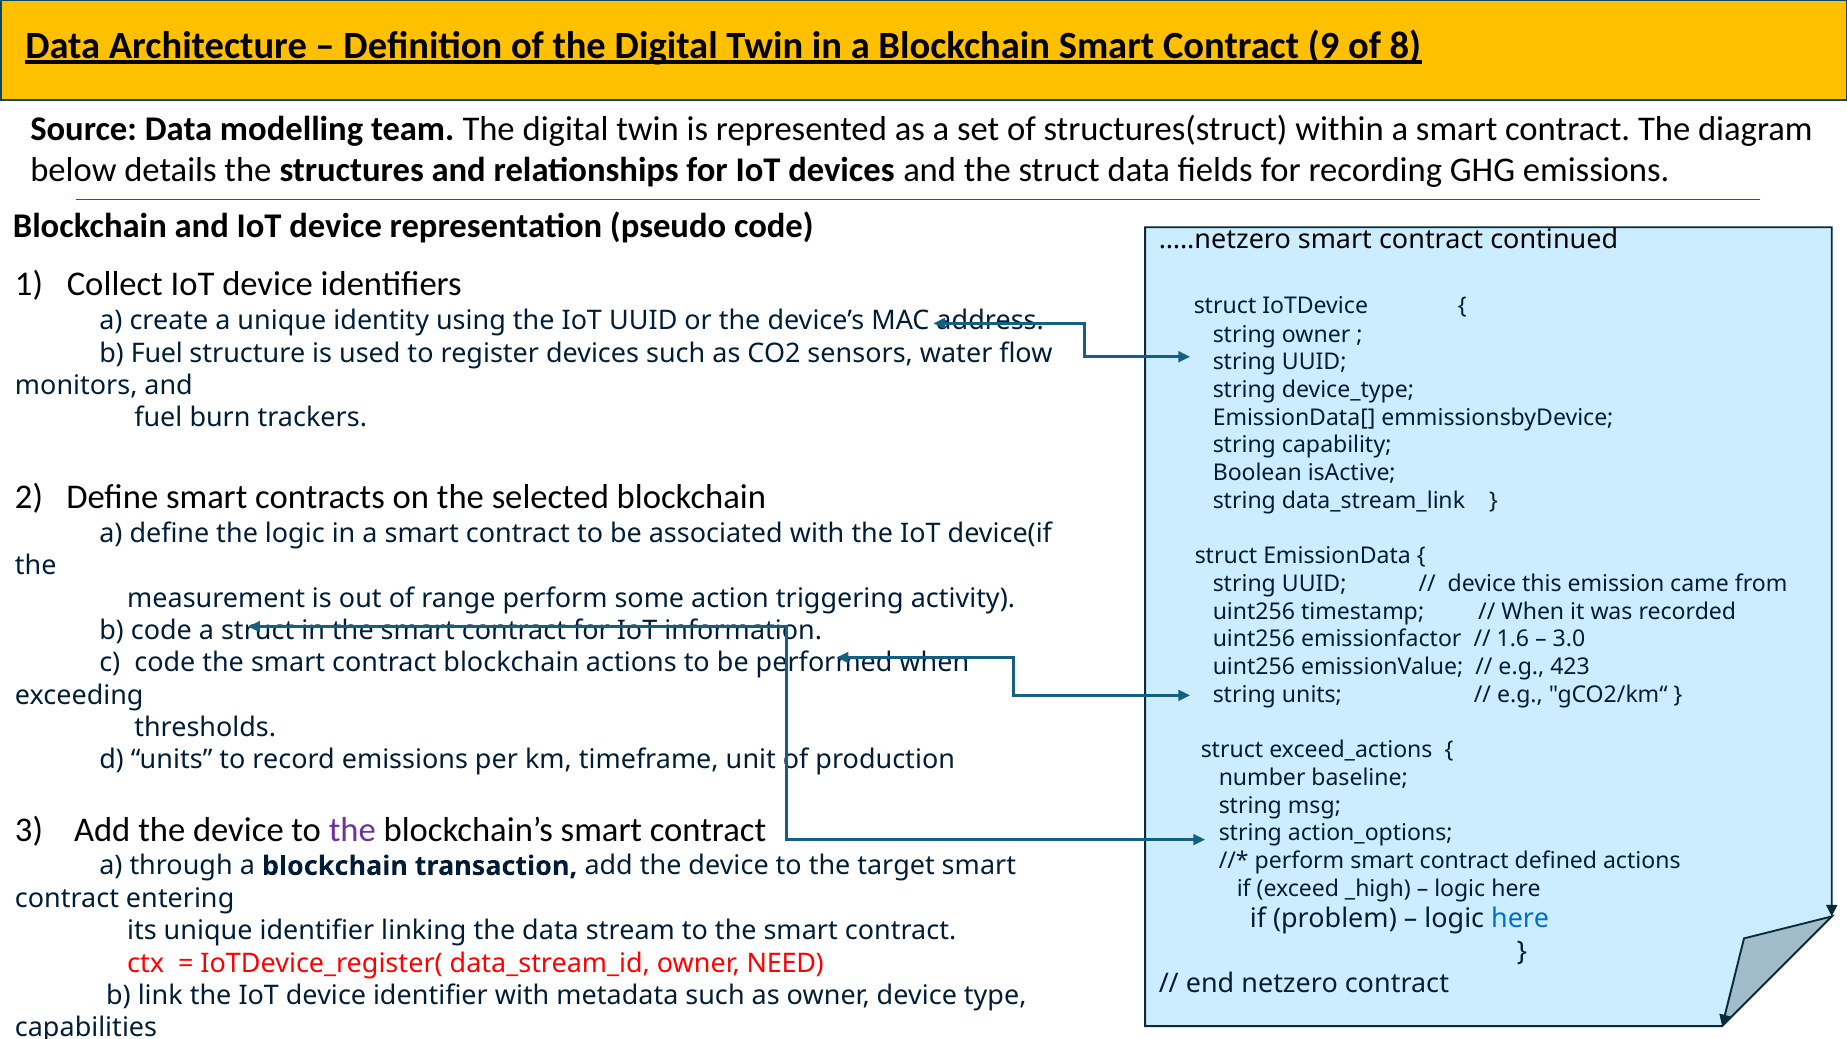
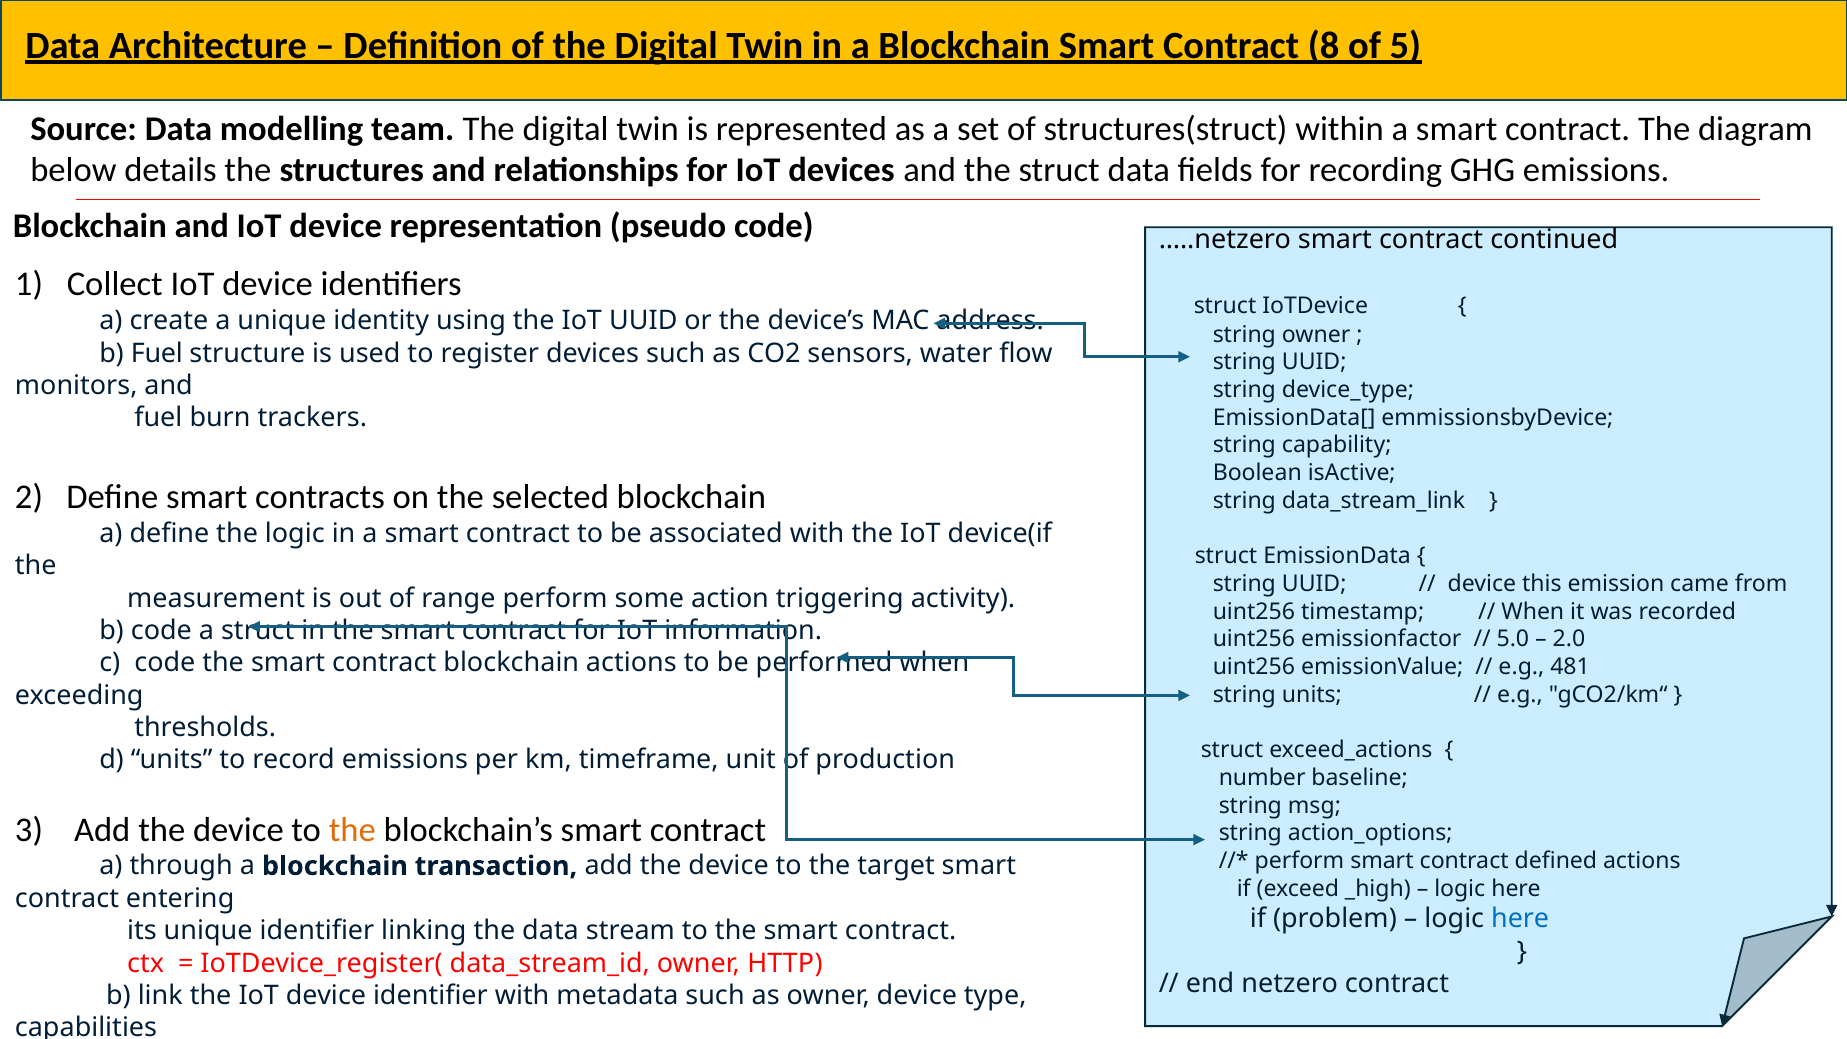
9: 9 -> 8
8: 8 -> 5
1.6: 1.6 -> 5.0
3.0: 3.0 -> 2.0
423: 423 -> 481
the at (352, 830) colour: purple -> orange
NEED: NEED -> HTTP
